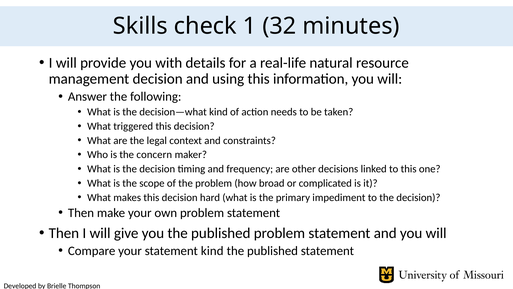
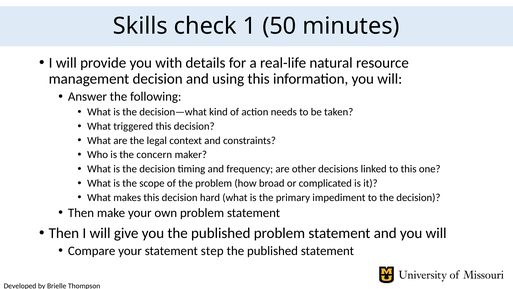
32: 32 -> 50
statement kind: kind -> step
